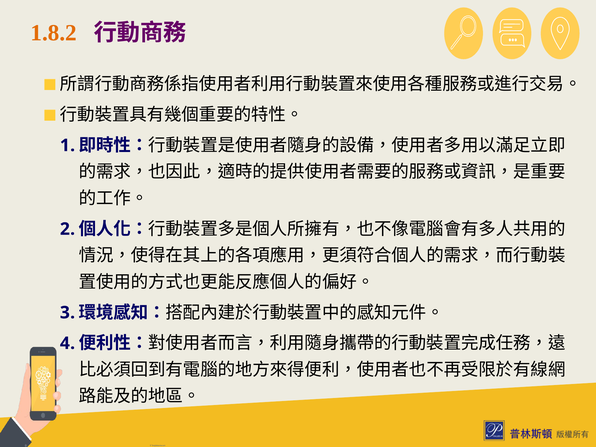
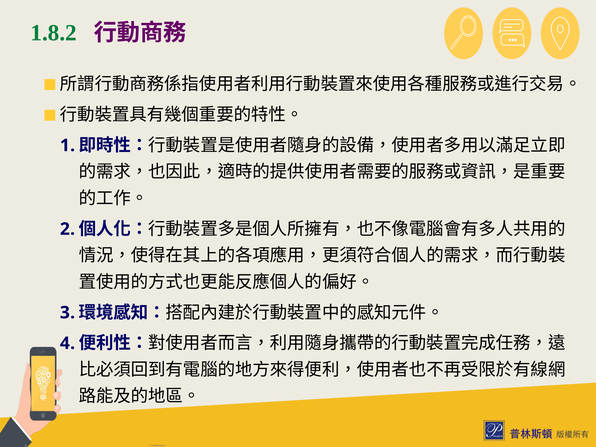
1.8.2 colour: orange -> green
